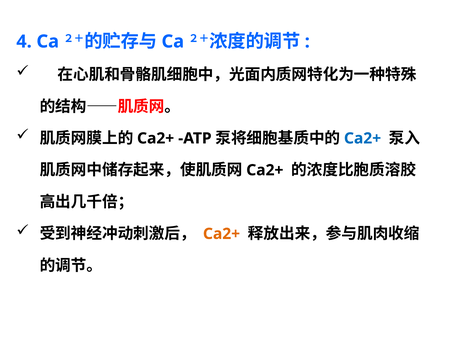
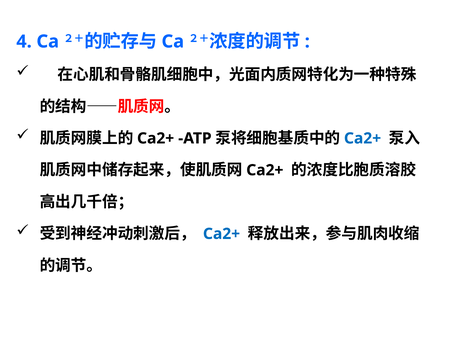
Ca2+ at (222, 234) colour: orange -> blue
